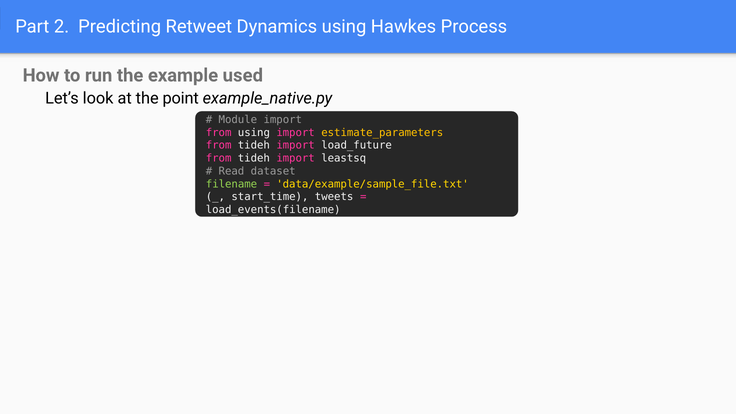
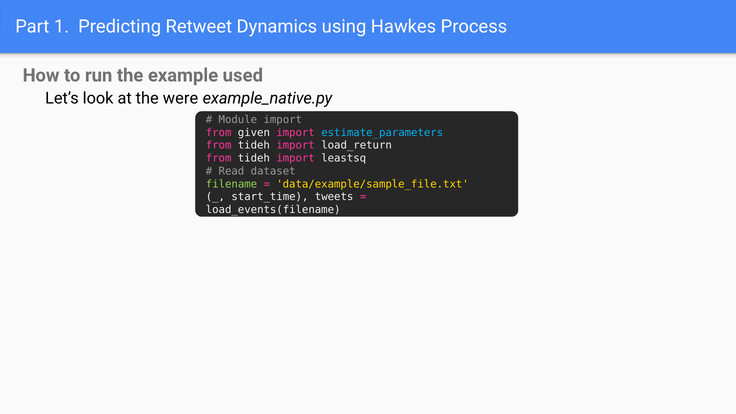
2: 2 -> 1
point: point -> were
from using: using -> given
estimate_parameters colour: yellow -> light blue
load_future: load_future -> load_return
